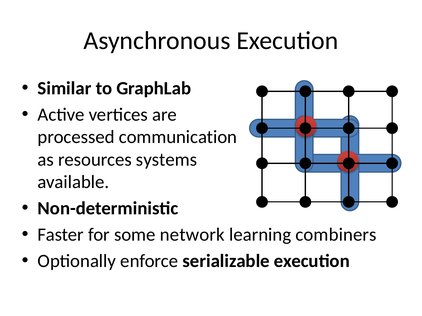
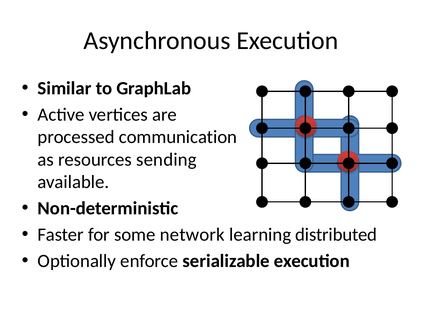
systems: systems -> sending
combiners: combiners -> distributed
